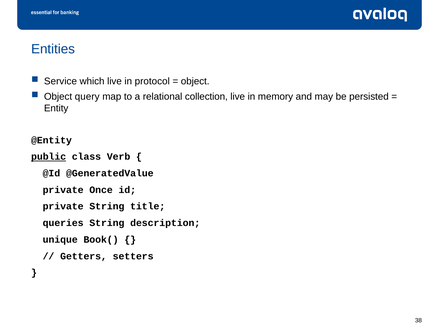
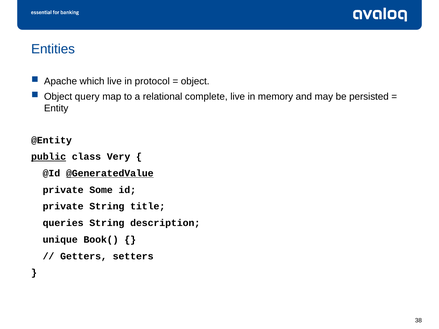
Service: Service -> Apache
collection: collection -> complete
Verb: Verb -> Very
@GeneratedValue underline: none -> present
Once: Once -> Some
